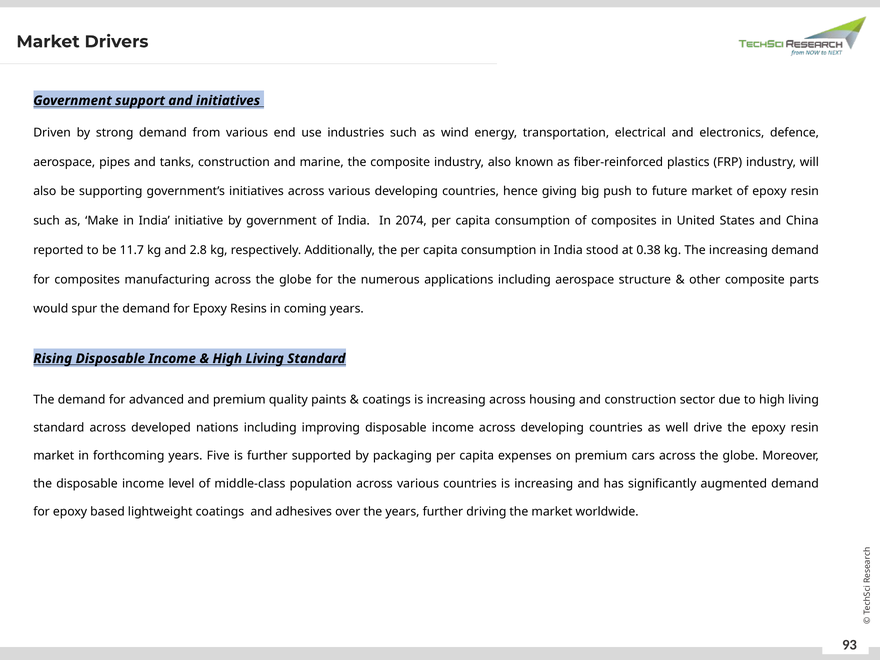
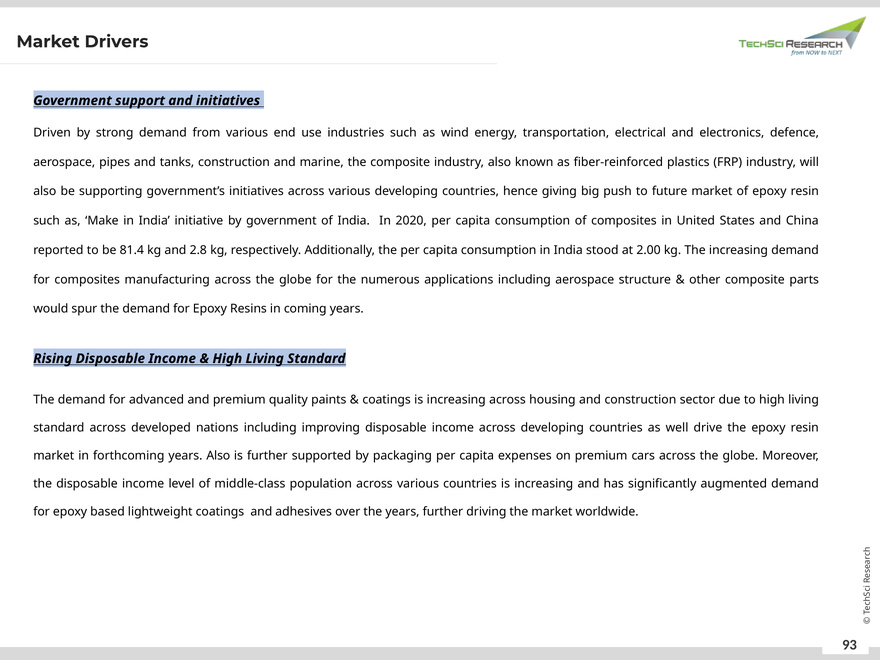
2074: 2074 -> 2020
11.7: 11.7 -> 81.4
0.38: 0.38 -> 2.00
years Five: Five -> Also
